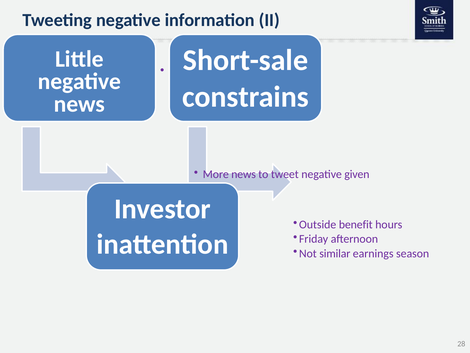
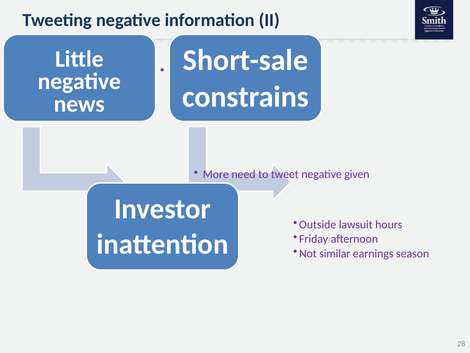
More news: news -> need
benefit: benefit -> lawsuit
